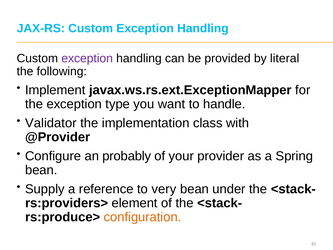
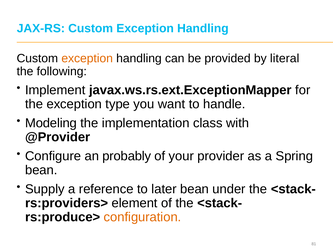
exception at (87, 58) colour: purple -> orange
Validator: Validator -> Modeling
very: very -> later
